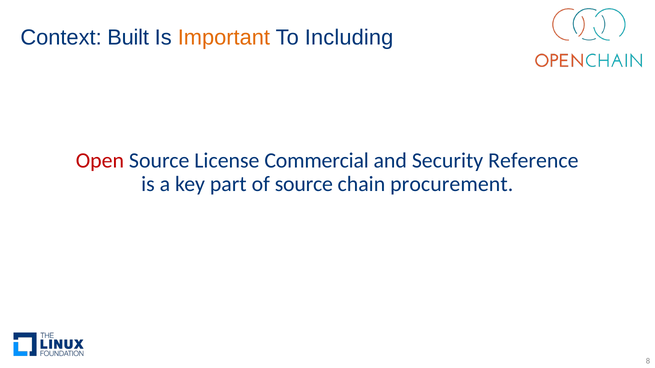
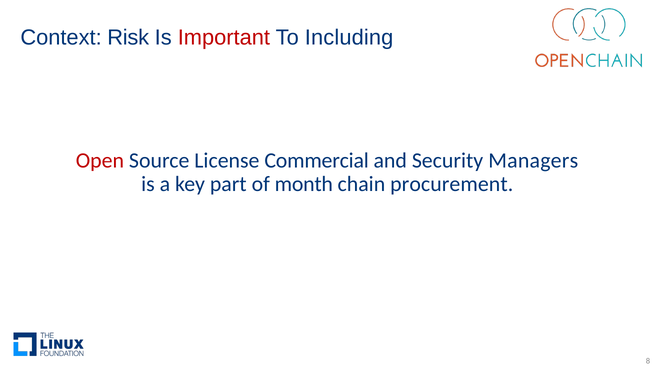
Built: Built -> Risk
Important colour: orange -> red
Reference: Reference -> Managers
of source: source -> month
